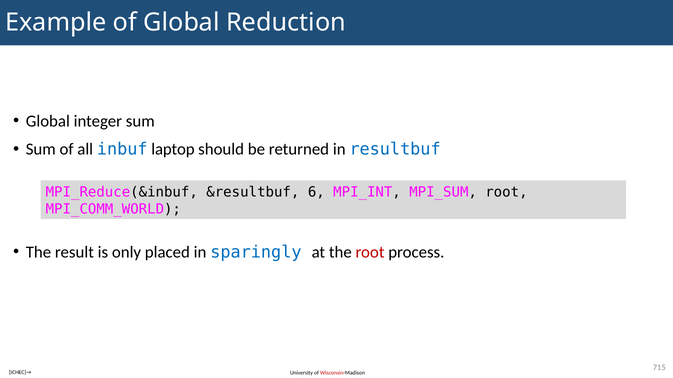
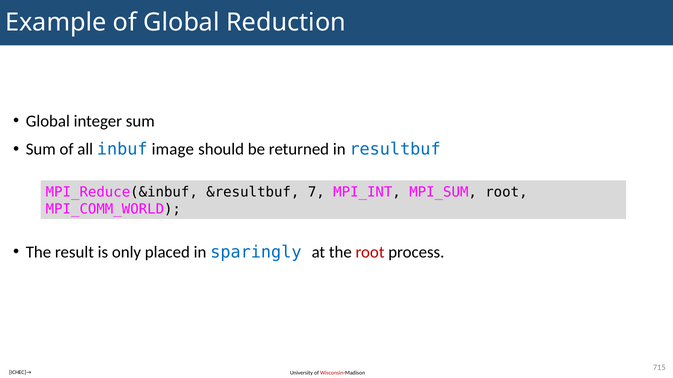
laptop: laptop -> image
6: 6 -> 7
